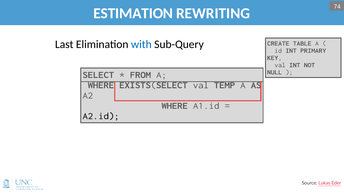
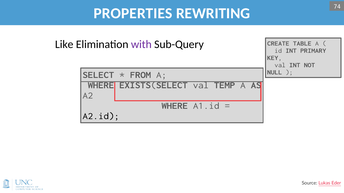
ESTIMATION: ESTIMATION -> PROPERTIES
Last: Last -> Like
with colour: blue -> purple
